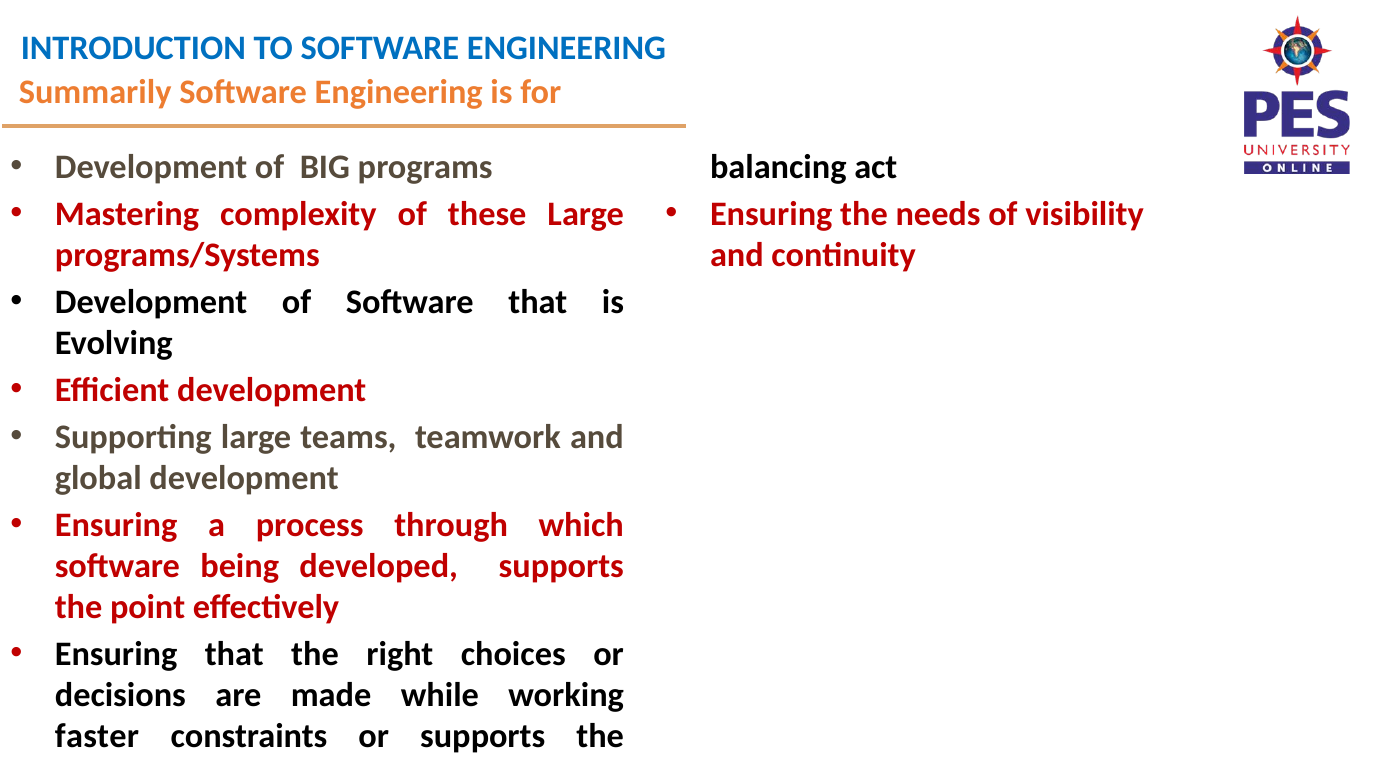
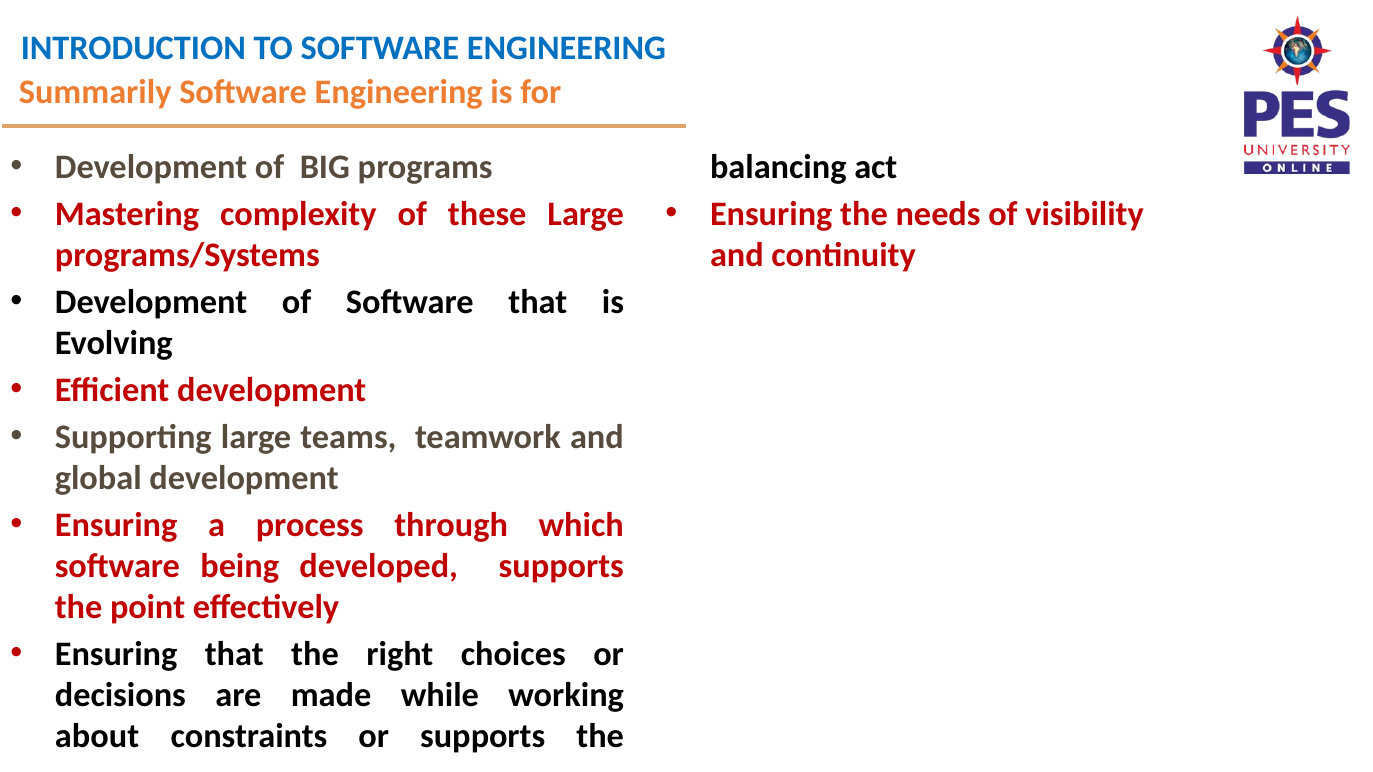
faster: faster -> about
